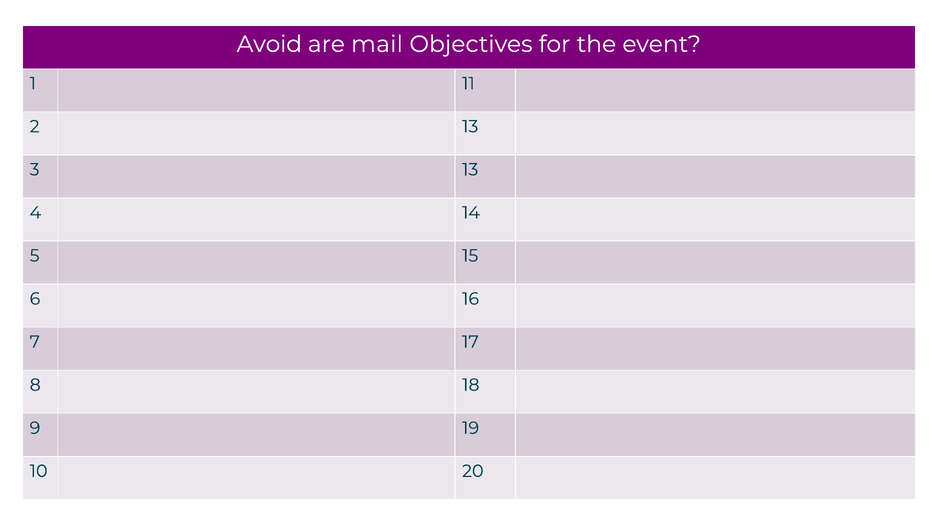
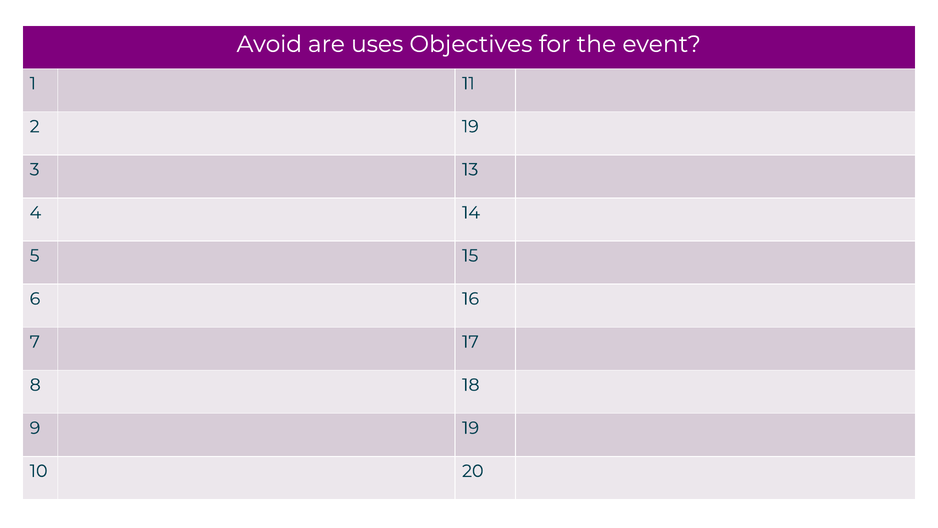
mail: mail -> uses
2 13: 13 -> 19
